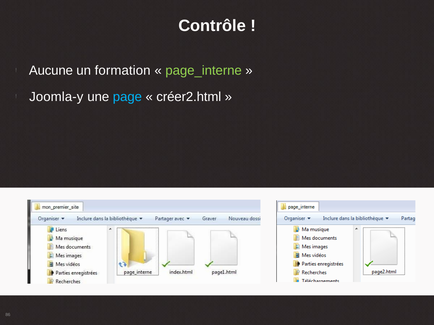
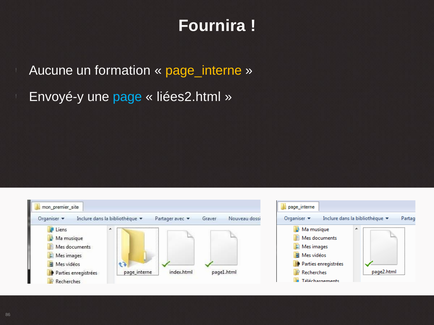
Contrôle: Contrôle -> Fournira
page_interne colour: light green -> yellow
Joomla-y: Joomla-y -> Envoyé-y
créer2.html: créer2.html -> liées2.html
